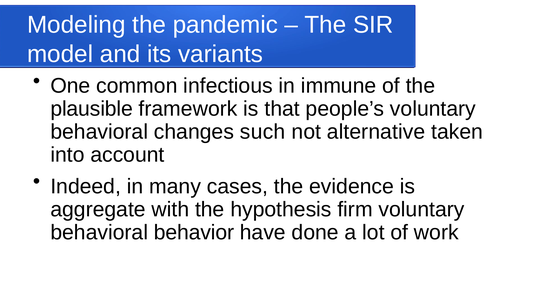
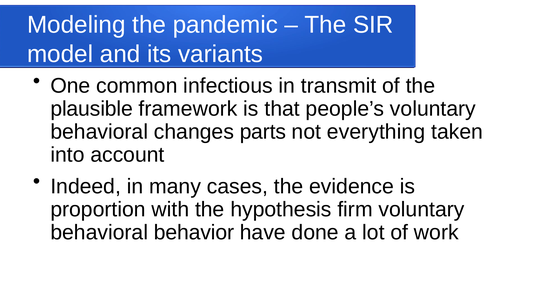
immune: immune -> transmit
such: such -> parts
alternative: alternative -> everything
aggregate: aggregate -> proportion
